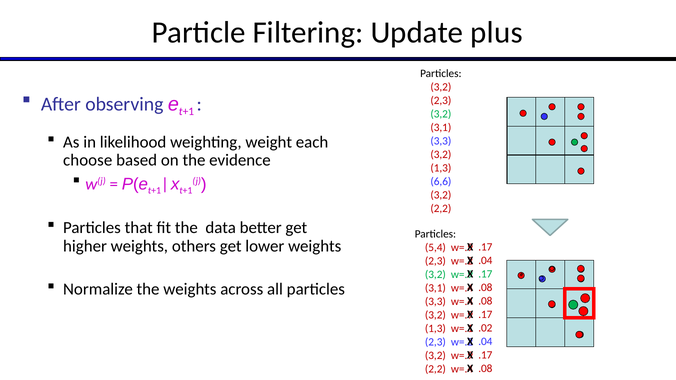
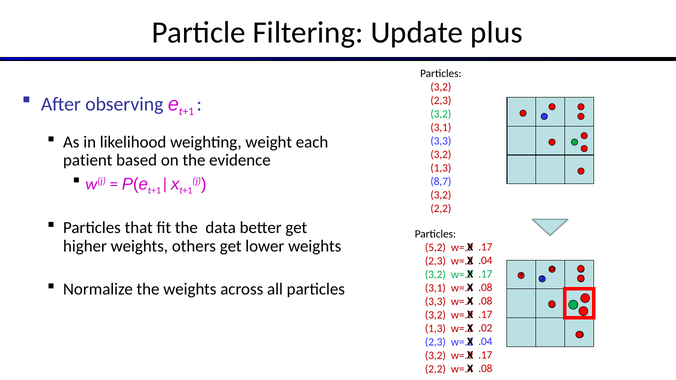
choose: choose -> patient
6,6: 6,6 -> 8,7
5,4: 5,4 -> 5,2
